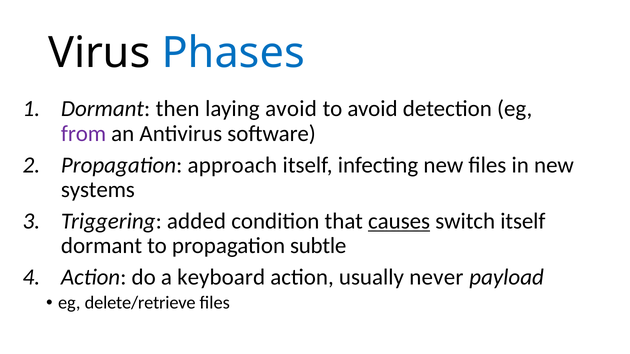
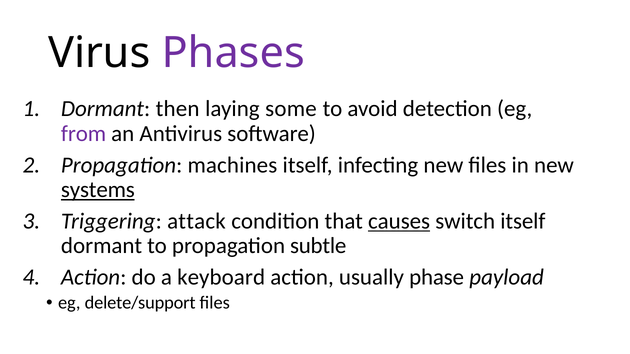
Phases colour: blue -> purple
laying avoid: avoid -> some
approach: approach -> machines
systems underline: none -> present
added: added -> attack
never: never -> phase
delete/retrieve: delete/retrieve -> delete/support
